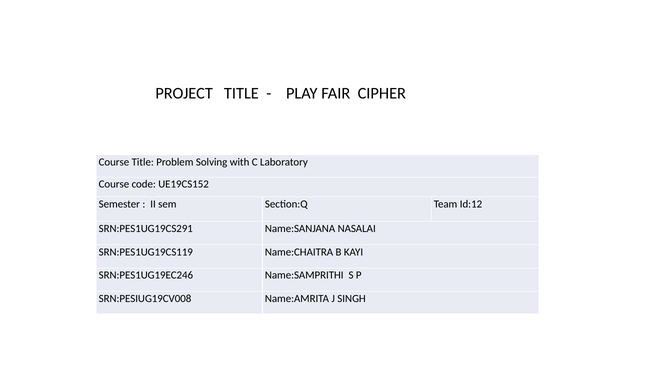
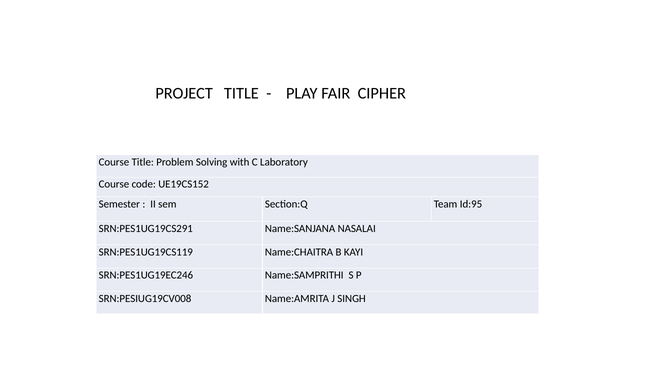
Id:12: Id:12 -> Id:95
